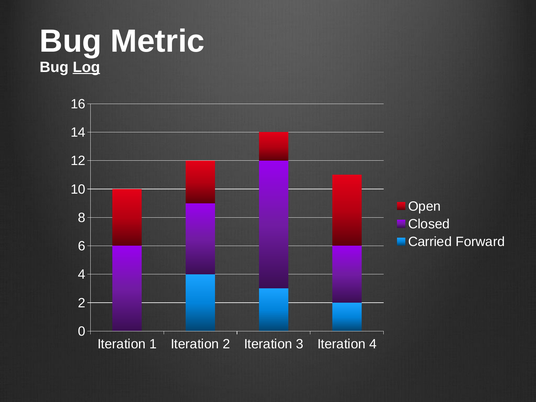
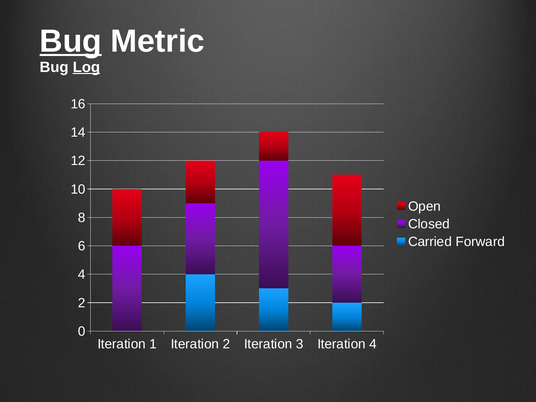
Bug at (71, 41) underline: none -> present
